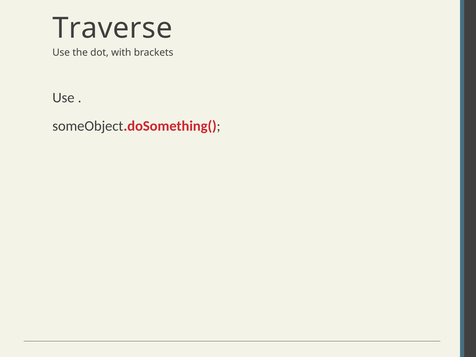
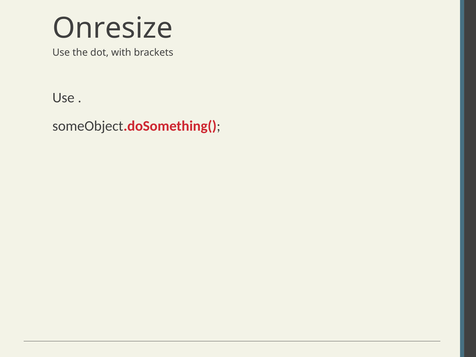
Traverse: Traverse -> Onresize
